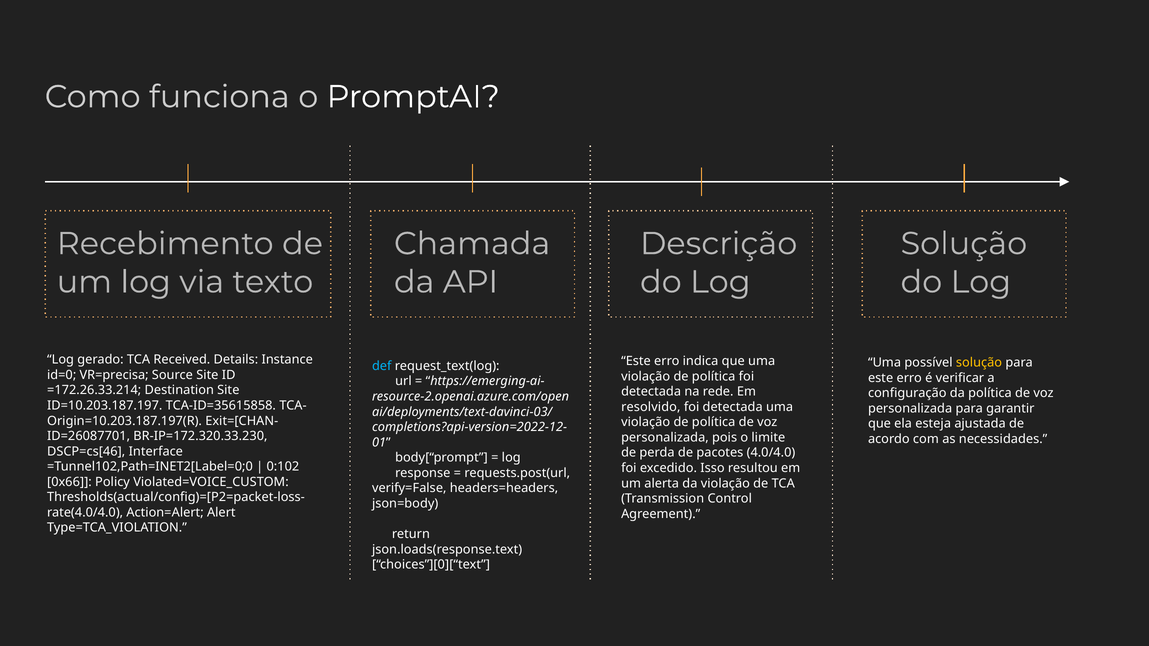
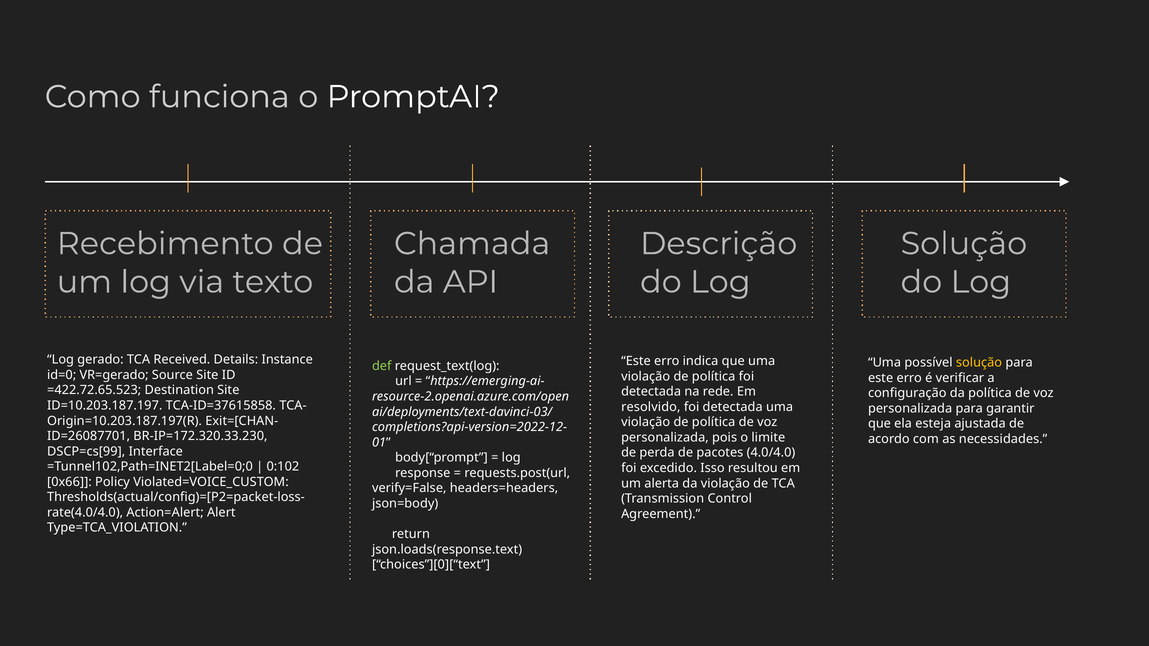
def colour: light blue -> light green
VR=precisa: VR=precisa -> VR=gerado
=172.26.33.214: =172.26.33.214 -> =422.72.65.523
TCA-ID=35615858: TCA-ID=35615858 -> TCA-ID=37615858
DSCP=cs[46: DSCP=cs[46 -> DSCP=cs[99
